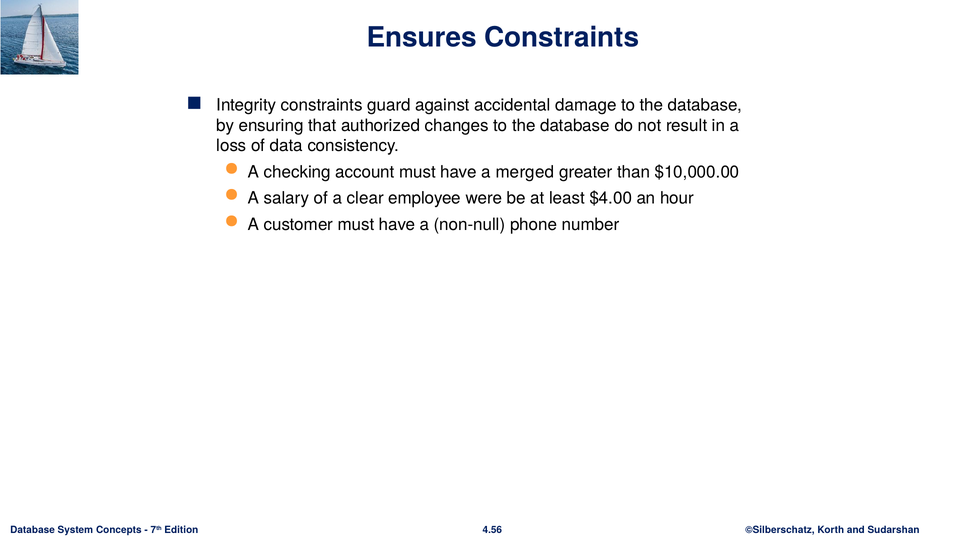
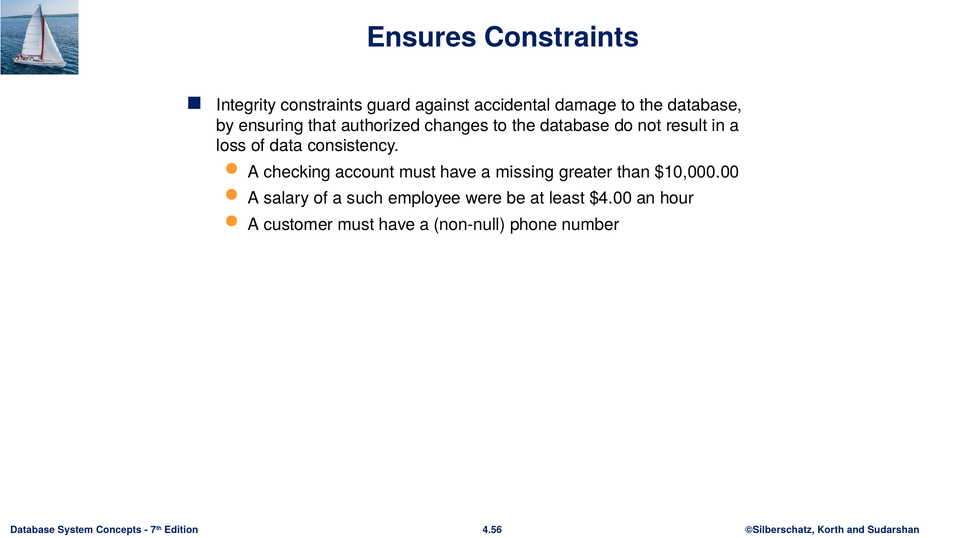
merged: merged -> missing
clear: clear -> such
